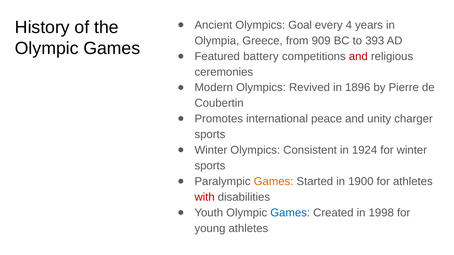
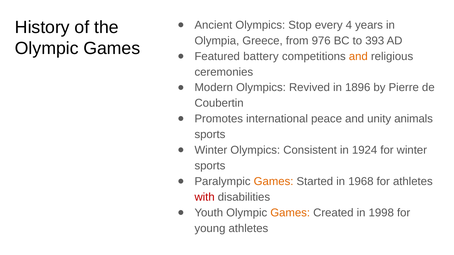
Goal: Goal -> Stop
909: 909 -> 976
and at (358, 56) colour: red -> orange
charger: charger -> animals
1900: 1900 -> 1968
Games at (290, 213) colour: blue -> orange
